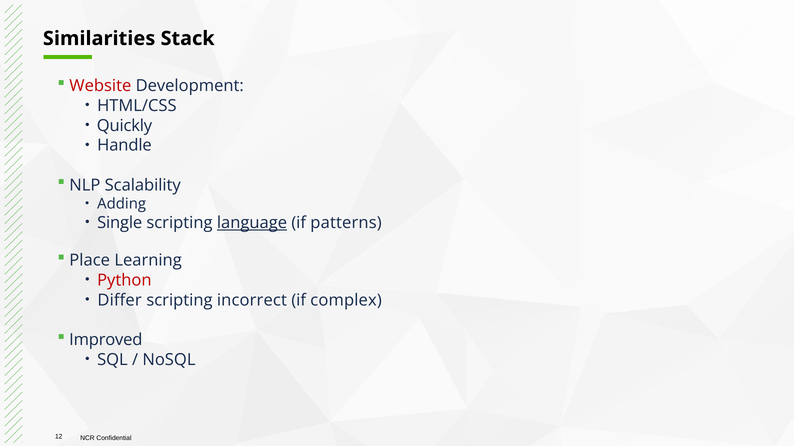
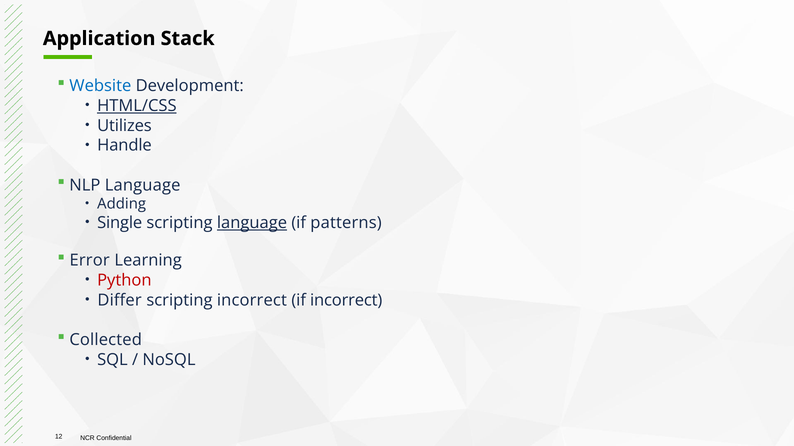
Similarities: Similarities -> Application
Website colour: red -> blue
HTML/CSS underline: none -> present
Quickly: Quickly -> Utilizes
NLP Scalability: Scalability -> Language
Place: Place -> Error
if complex: complex -> incorrect
Improved: Improved -> Collected
